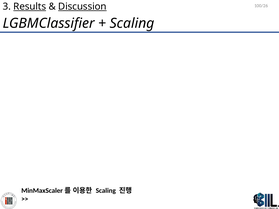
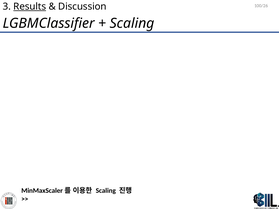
Discussion underline: present -> none
